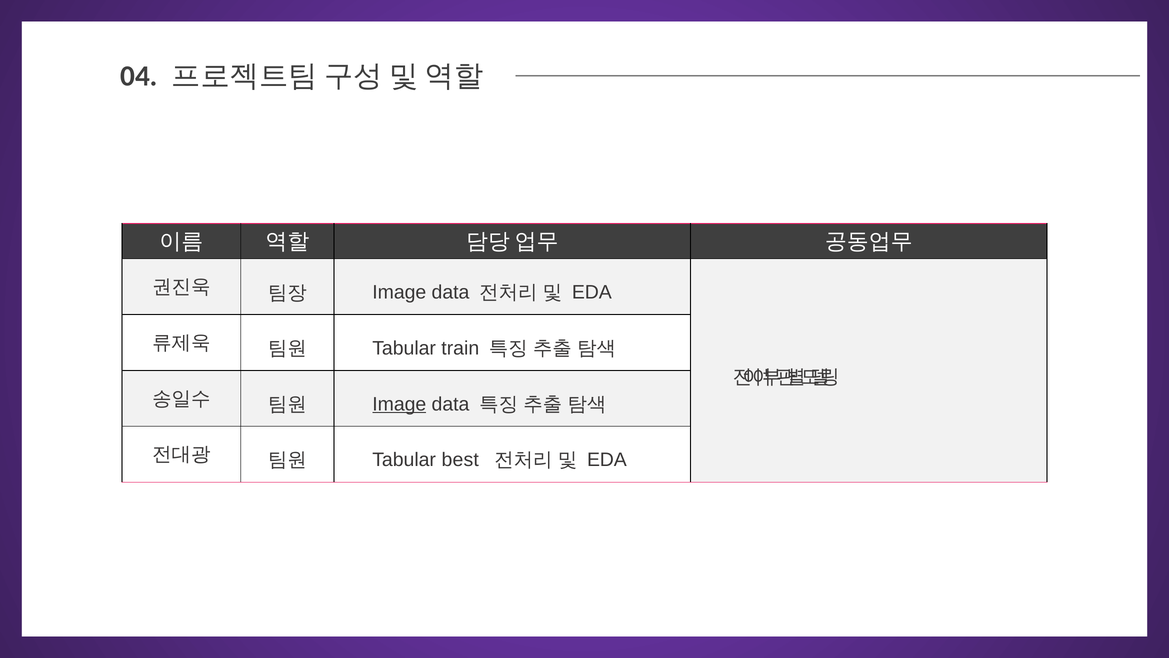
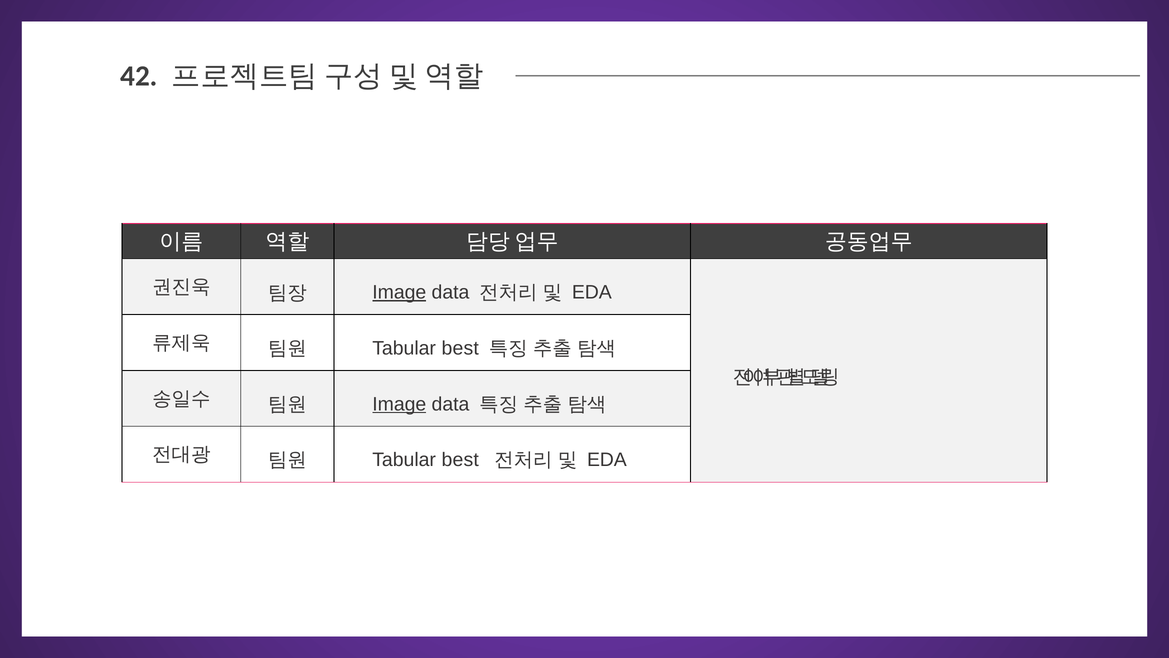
04: 04 -> 42
Image at (399, 292) underline: none -> present
train at (460, 348): train -> best
